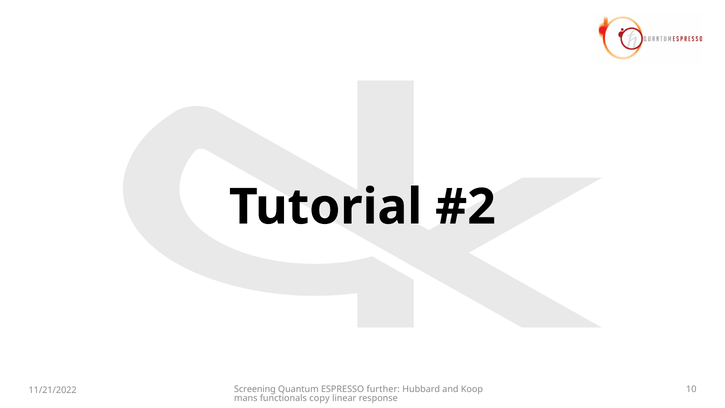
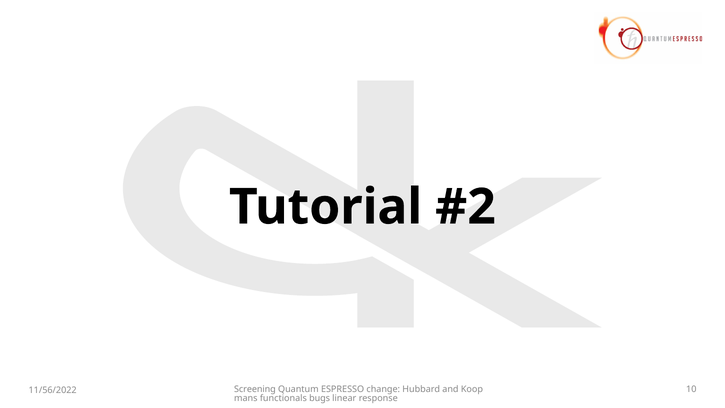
further: further -> change
11/21/2022: 11/21/2022 -> 11/56/2022
copy: copy -> bugs
